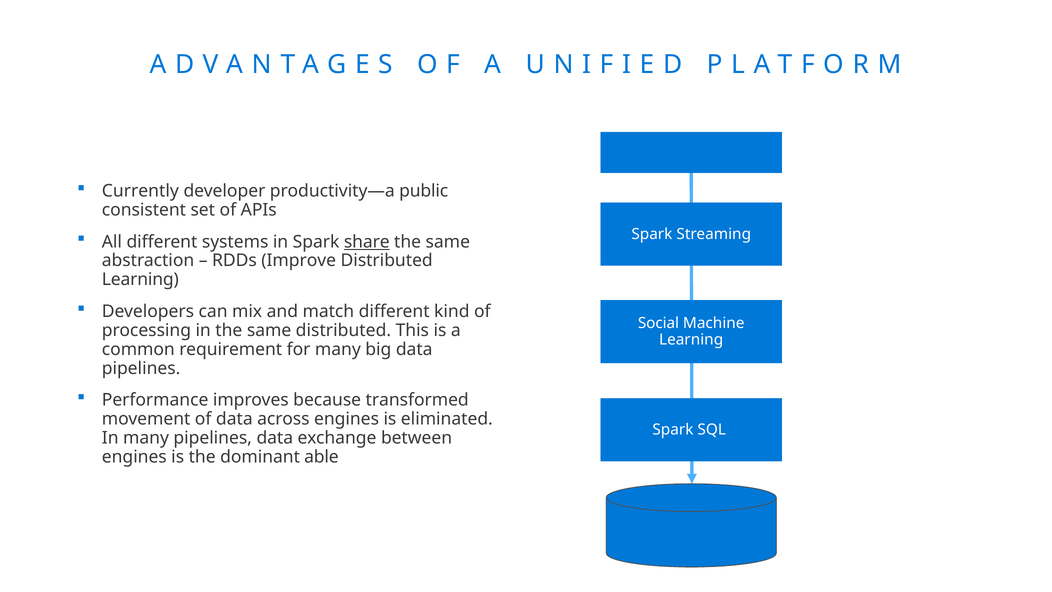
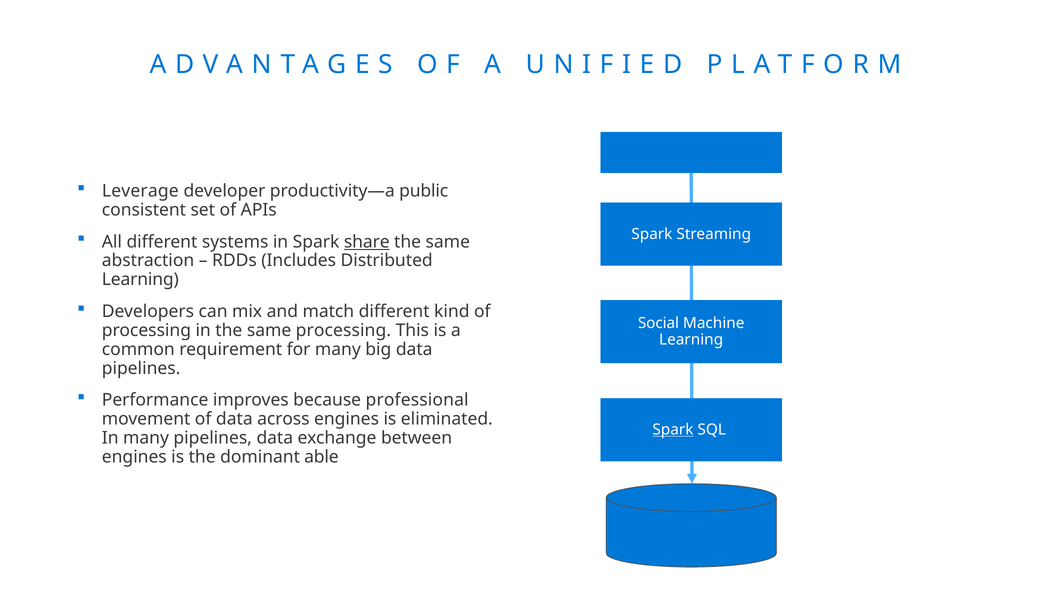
Currently: Currently -> Leverage
Improve: Improve -> Includes
same distributed: distributed -> processing
transformed: transformed -> professional
Spark at (673, 429) underline: none -> present
